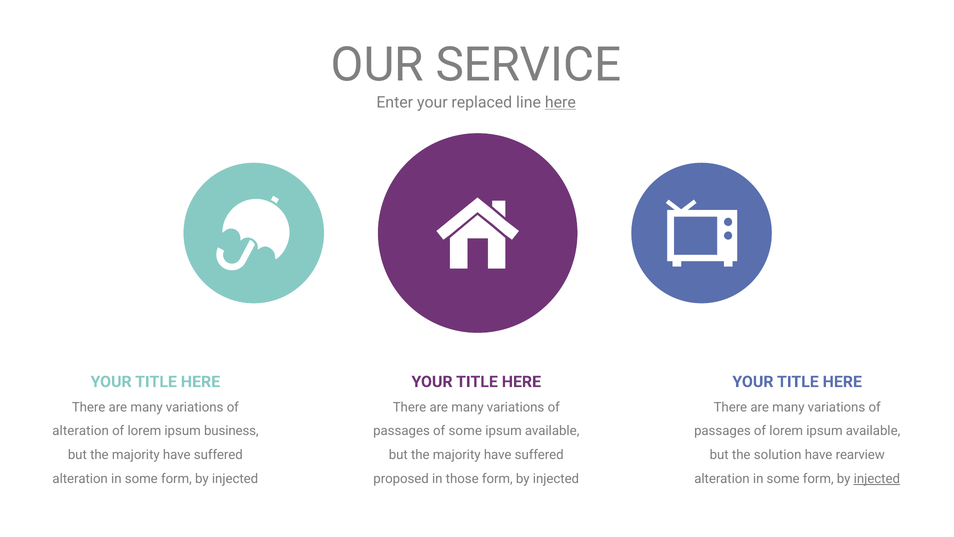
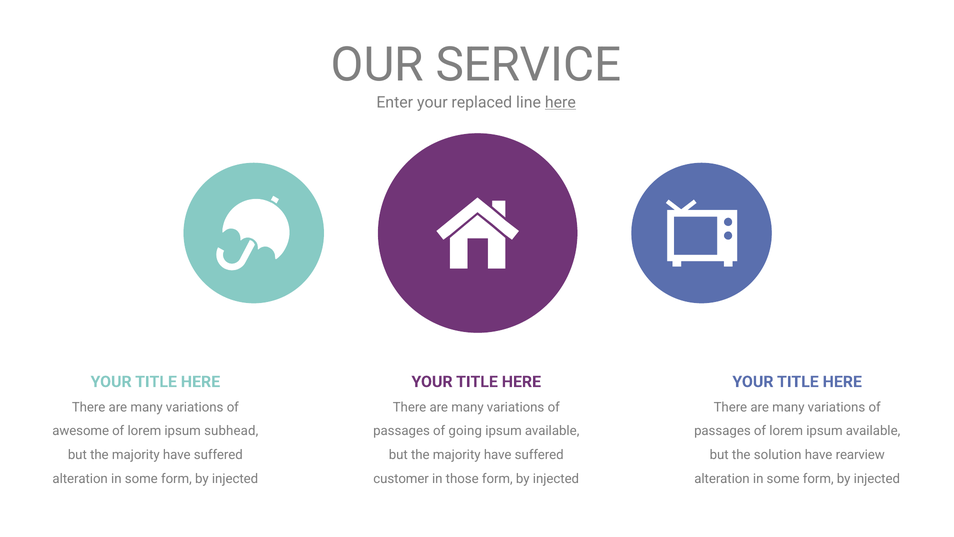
alteration at (81, 431): alteration -> awesome
business: business -> subhead
of some: some -> going
proposed: proposed -> customer
injected at (877, 479) underline: present -> none
